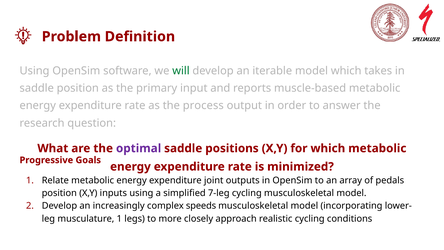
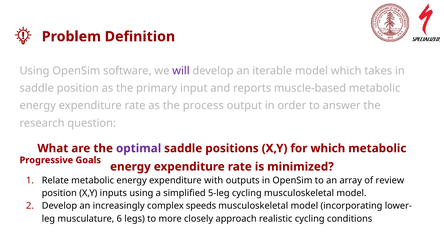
will colour: green -> purple
joint: joint -> with
pedals: pedals -> review
7-leg: 7-leg -> 5-leg
musculature 1: 1 -> 6
